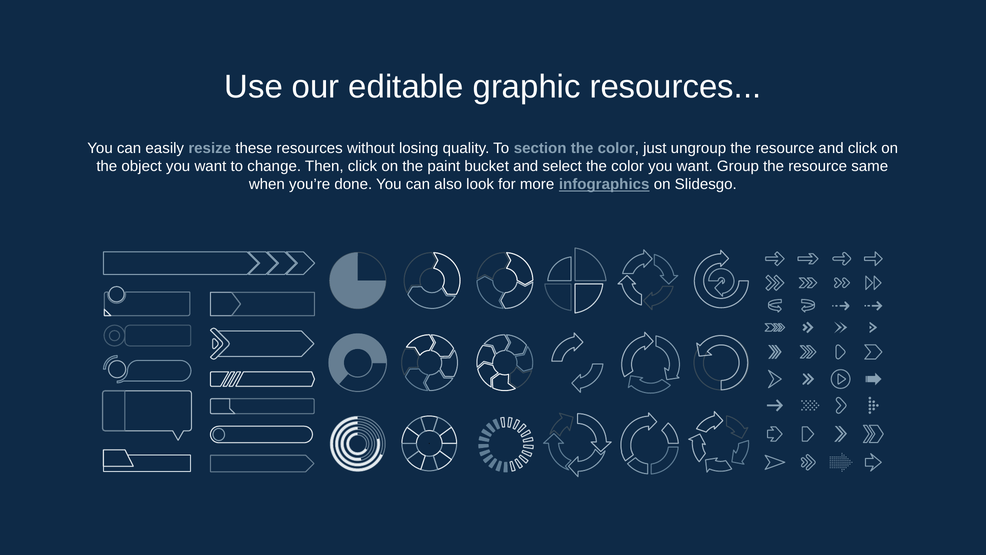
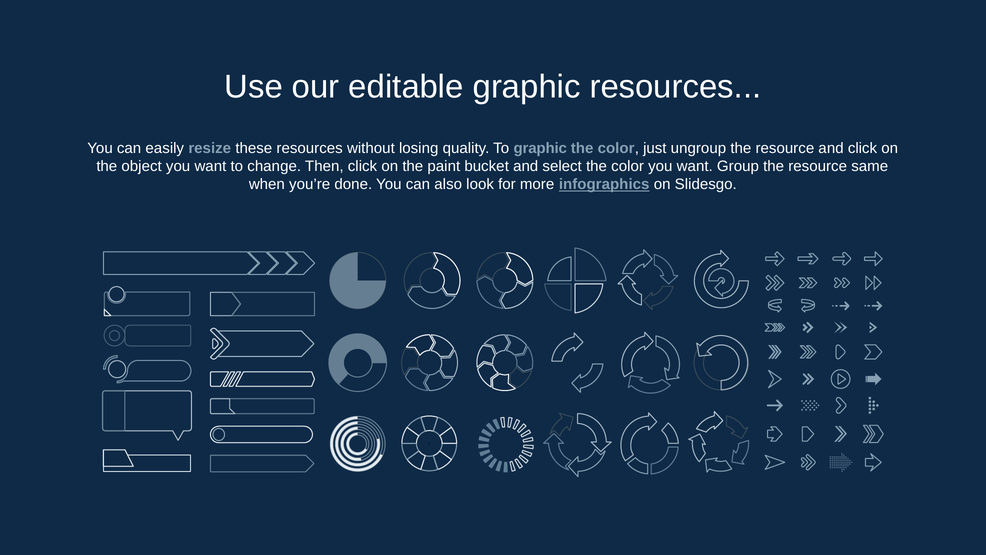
To section: section -> graphic
